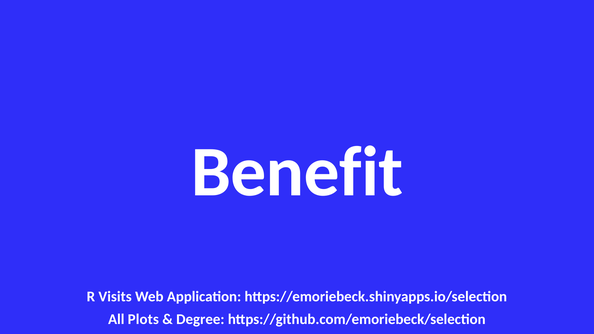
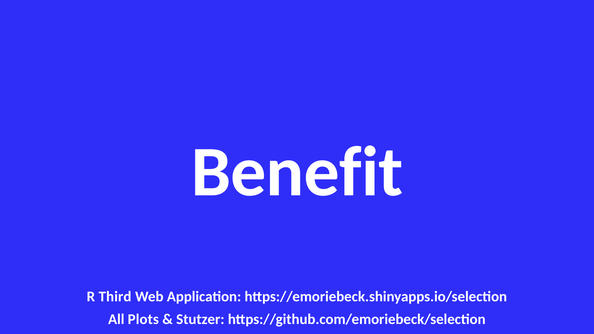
Visits: Visits -> Third
Degree: Degree -> Stutzer
